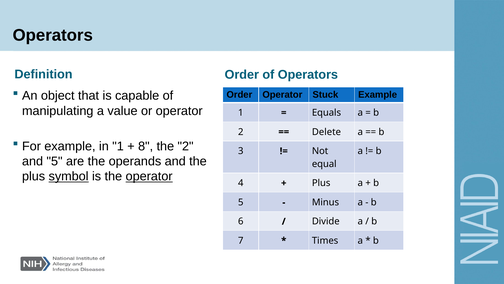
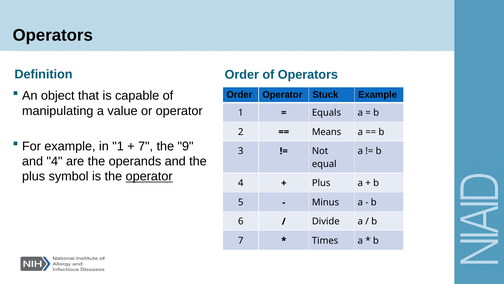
Delete: Delete -> Means
8 at (146, 146): 8 -> 7
the 2: 2 -> 9
and 5: 5 -> 4
symbol underline: present -> none
